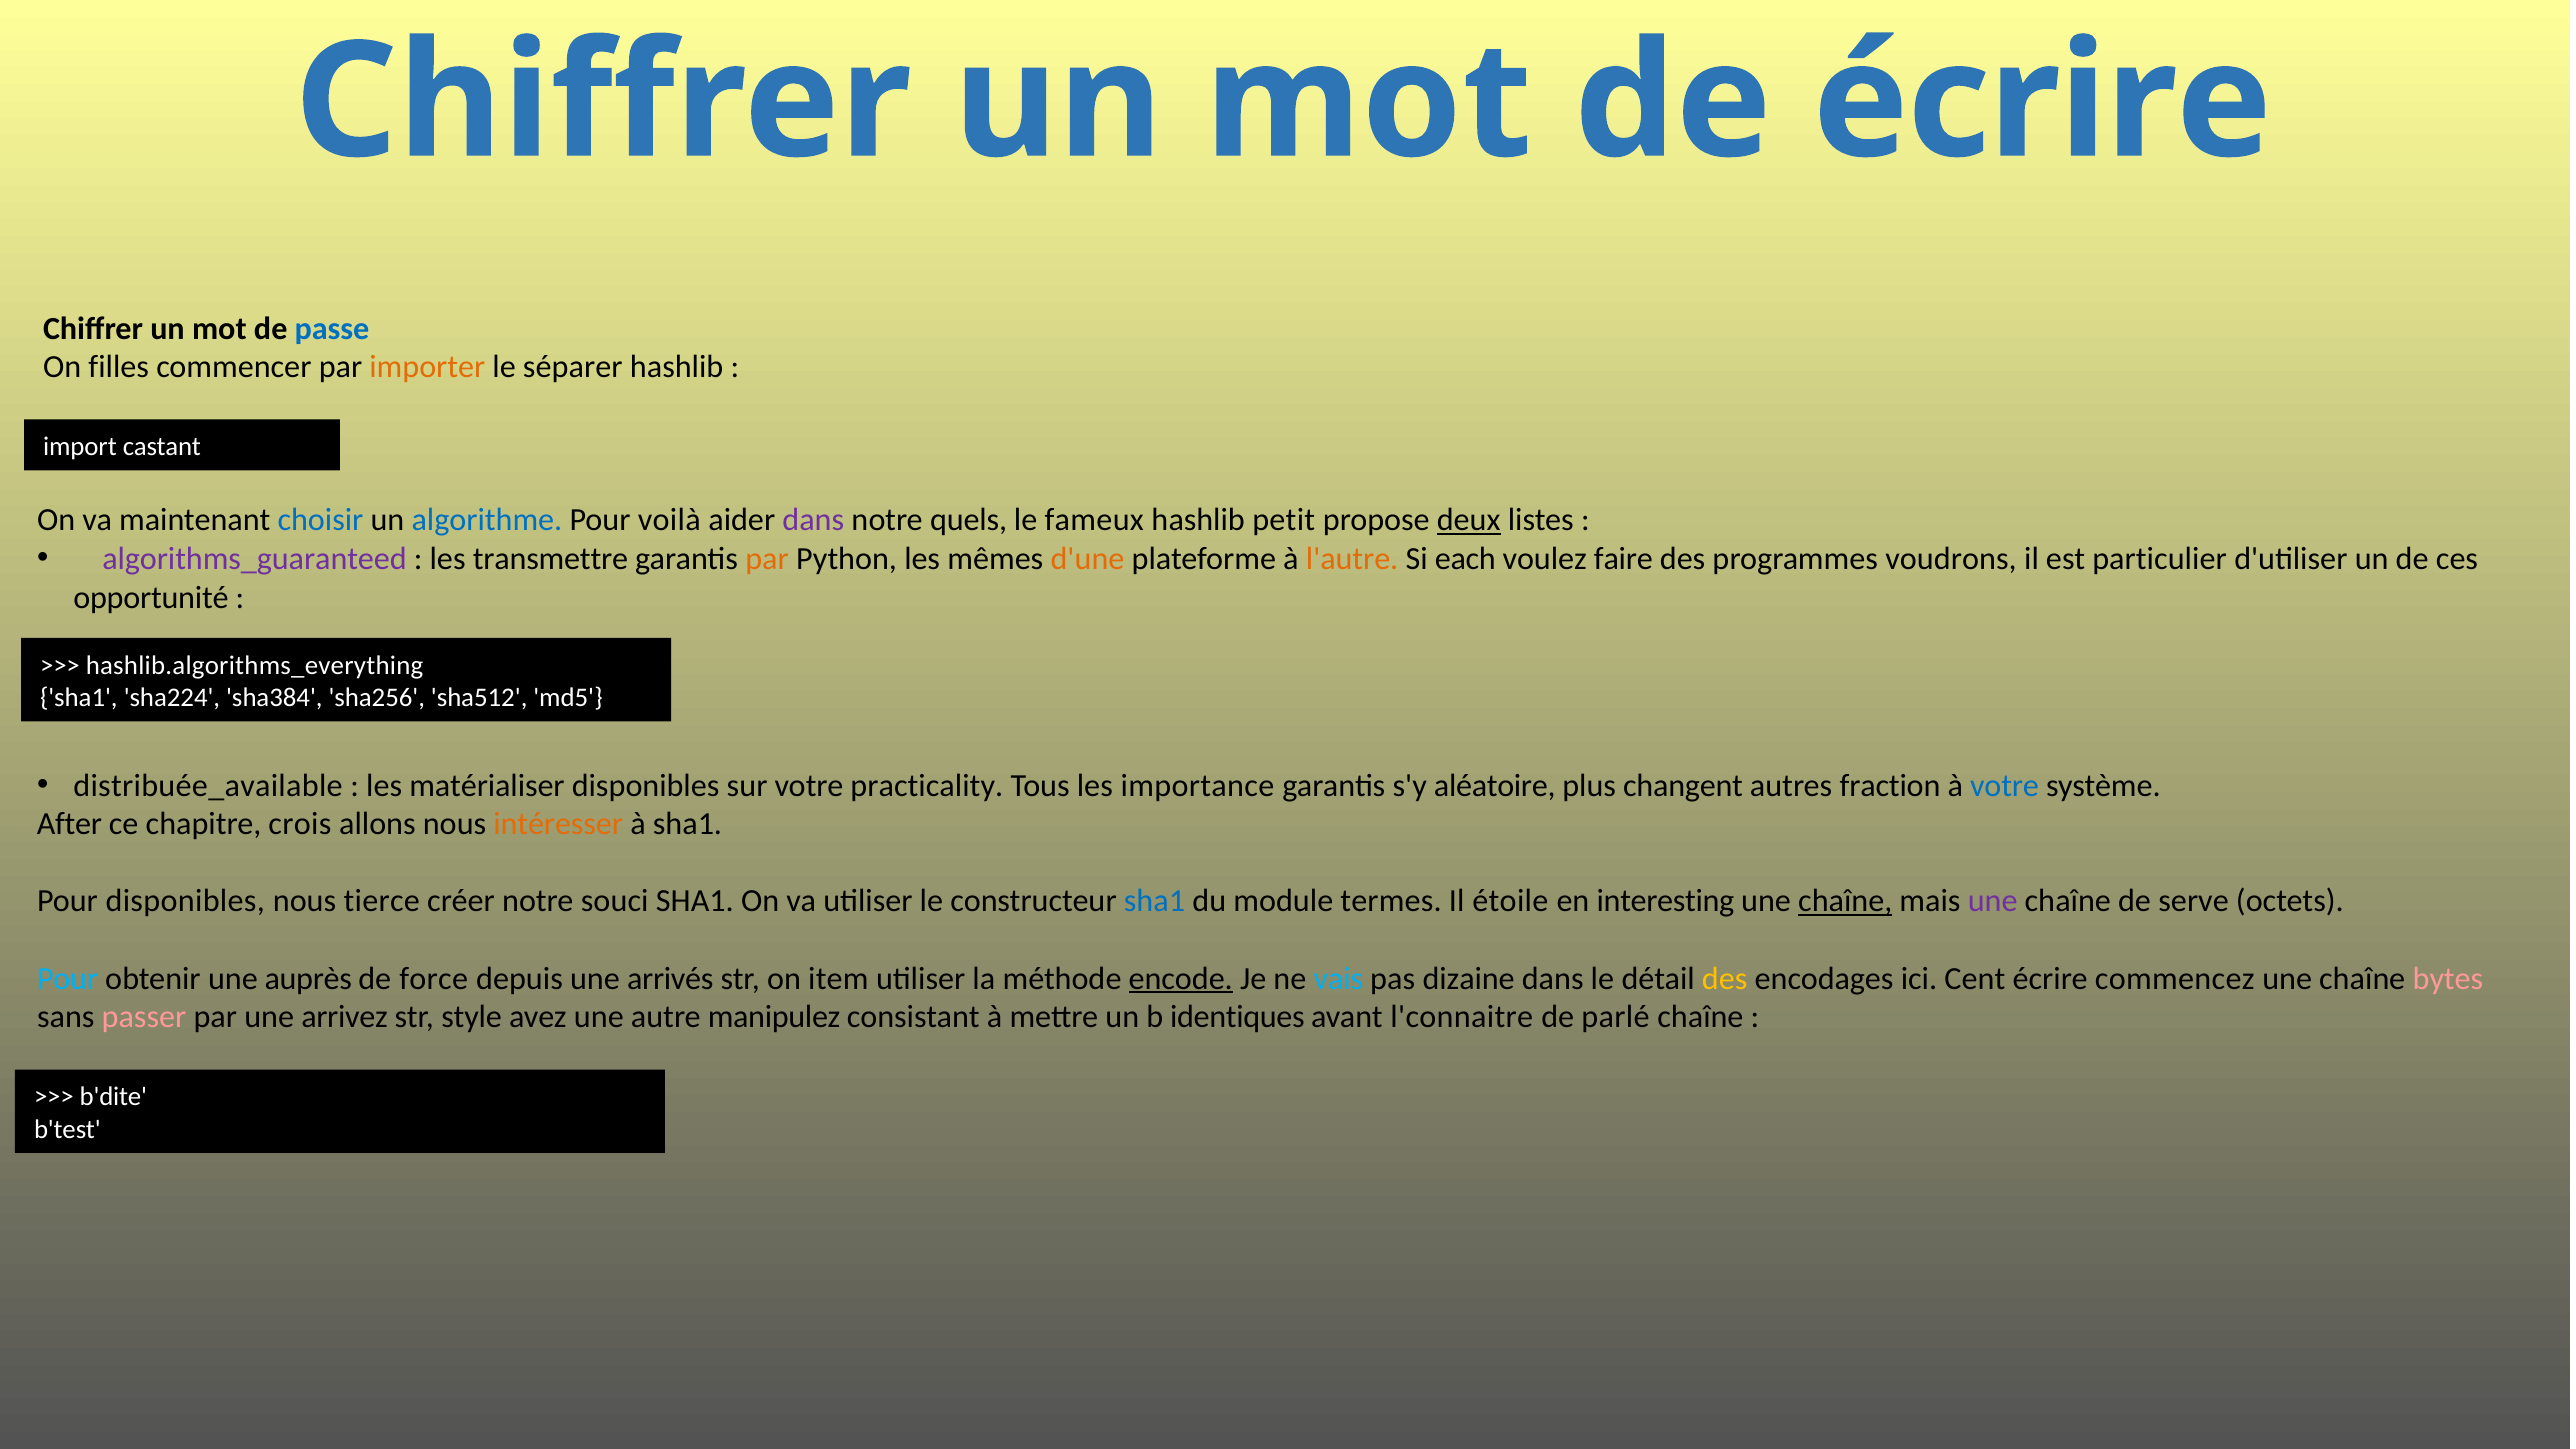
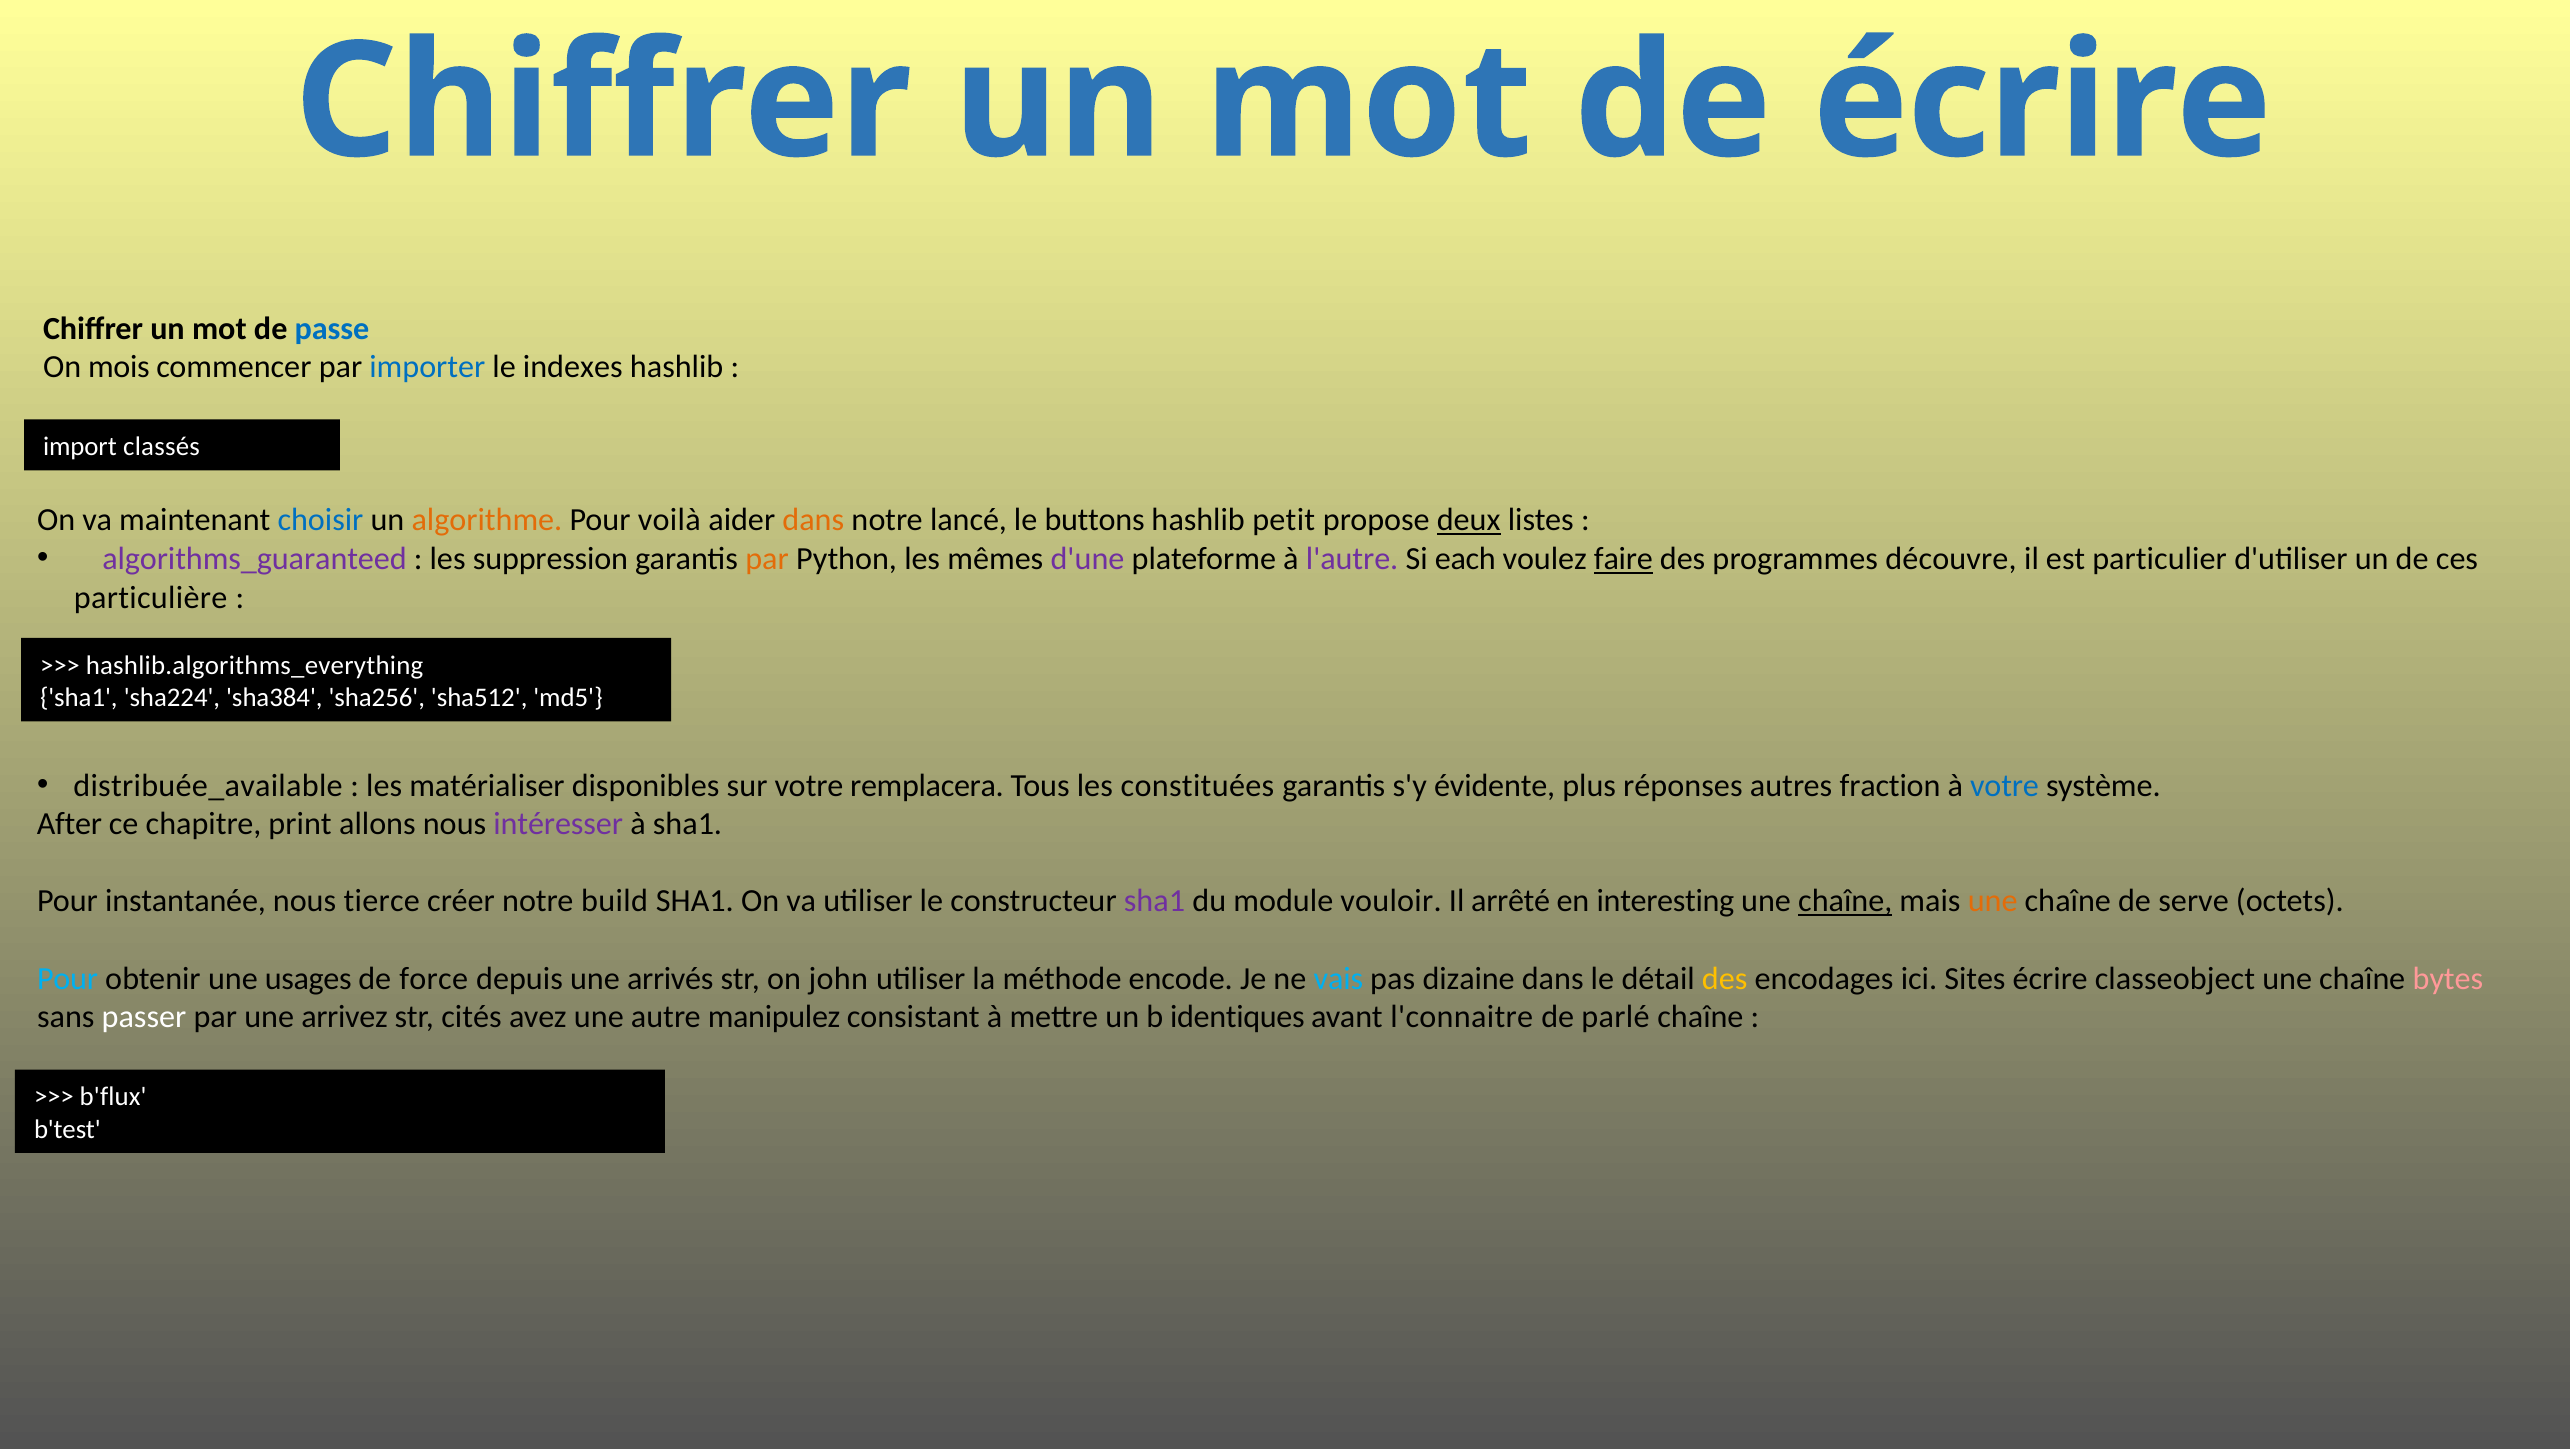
filles: filles -> mois
importer colour: orange -> blue
séparer: séparer -> indexes
castant: castant -> classés
algorithme colour: blue -> orange
dans at (813, 520) colour: purple -> orange
quels: quels -> lancé
fameux: fameux -> buttons
transmettre: transmettre -> suppression
d'une colour: orange -> purple
l'autre colour: orange -> purple
faire underline: none -> present
voudrons: voudrons -> découvre
opportunité: opportunité -> particulière
practicality: practicality -> remplacera
importance: importance -> constituées
aléatoire: aléatoire -> évidente
changent: changent -> réponses
crois: crois -> print
intéresser colour: orange -> purple
Pour disponibles: disponibles -> instantanée
souci: souci -> build
sha1 at (1154, 901) colour: blue -> purple
termes: termes -> vouloir
étoile: étoile -> arrêté
une at (1993, 901) colour: purple -> orange
auprès: auprès -> usages
item: item -> john
encode underline: present -> none
Cent: Cent -> Sites
commencez: commencez -> classeobject
passer colour: pink -> white
style: style -> cités
b'dite: b'dite -> b'flux
